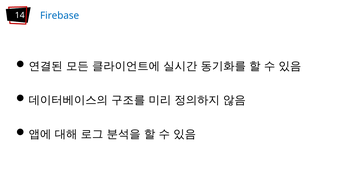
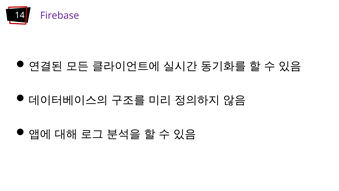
Firebase colour: blue -> purple
